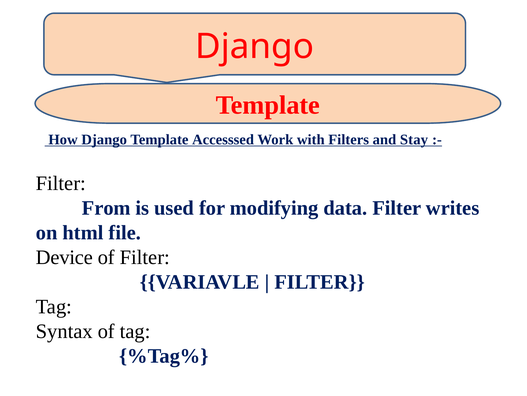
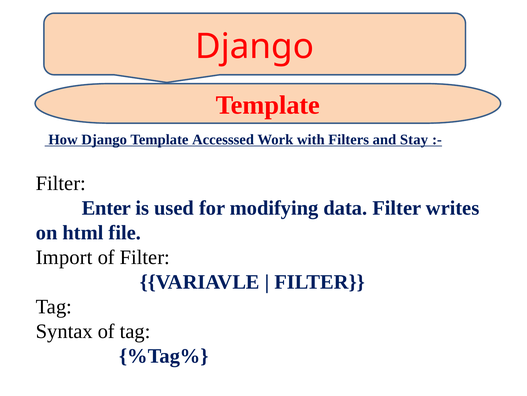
From: From -> Enter
Device: Device -> Import
